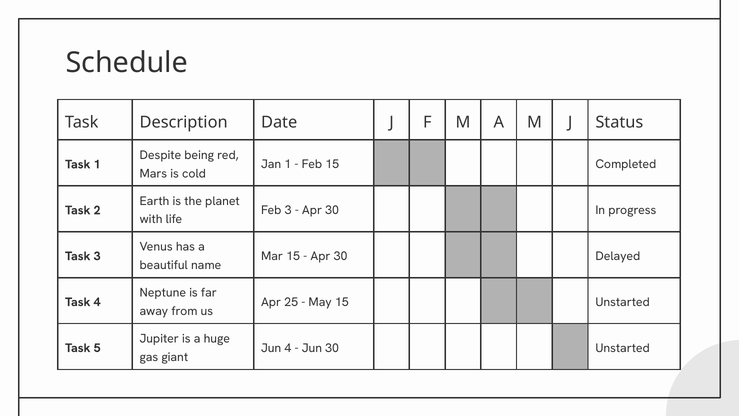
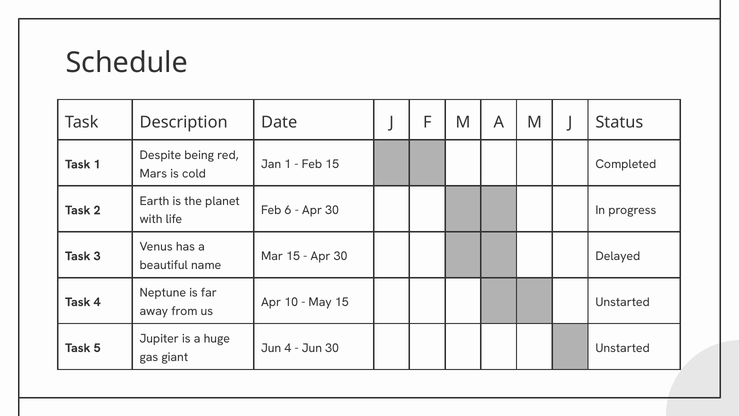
Feb 3: 3 -> 6
25: 25 -> 10
